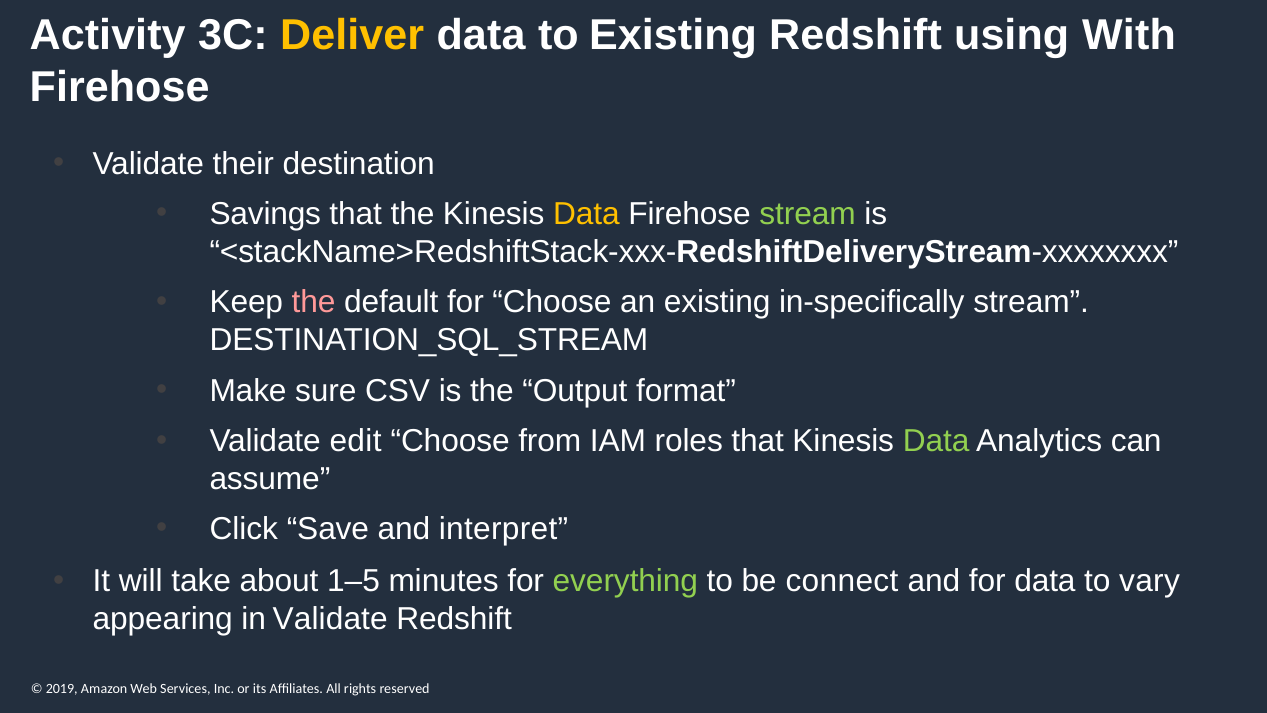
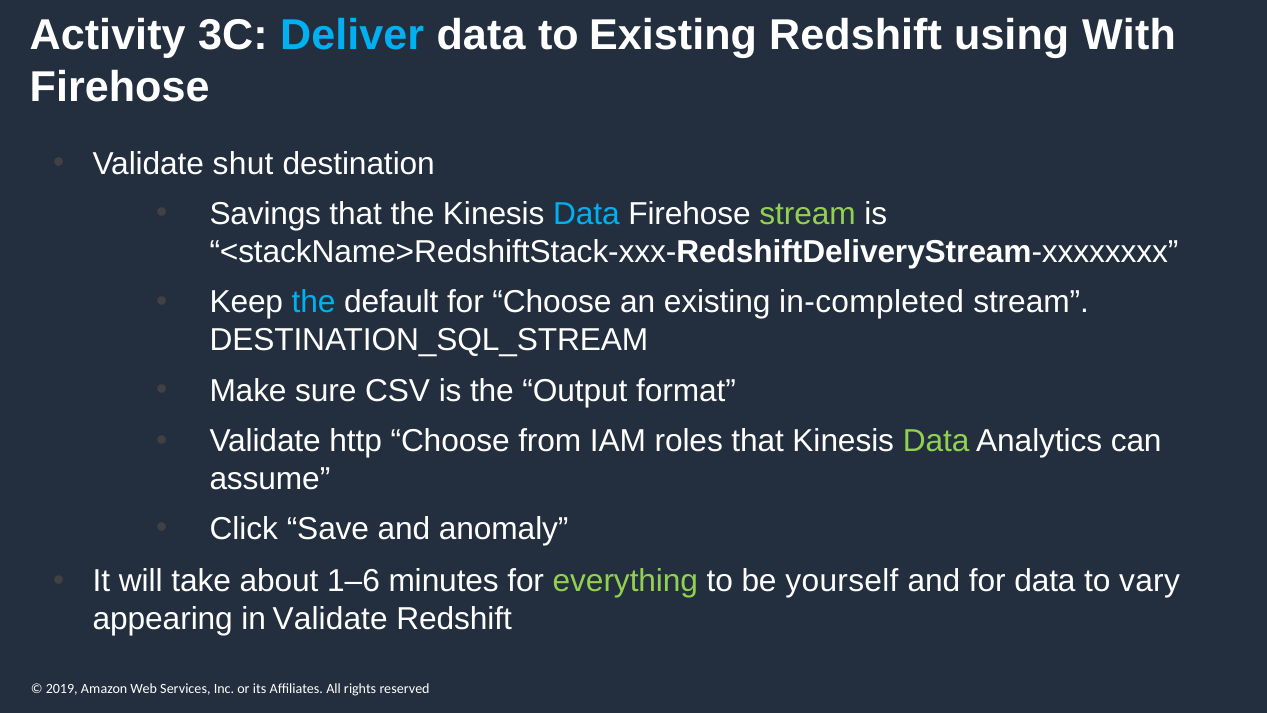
Deliver colour: yellow -> light blue
their: their -> shut
Data at (586, 214) colour: yellow -> light blue
the at (314, 302) colour: pink -> light blue
in-specifically: in-specifically -> in-completed
edit: edit -> http
interpret: interpret -> anomaly
1–5: 1–5 -> 1–6
connect: connect -> yourself
